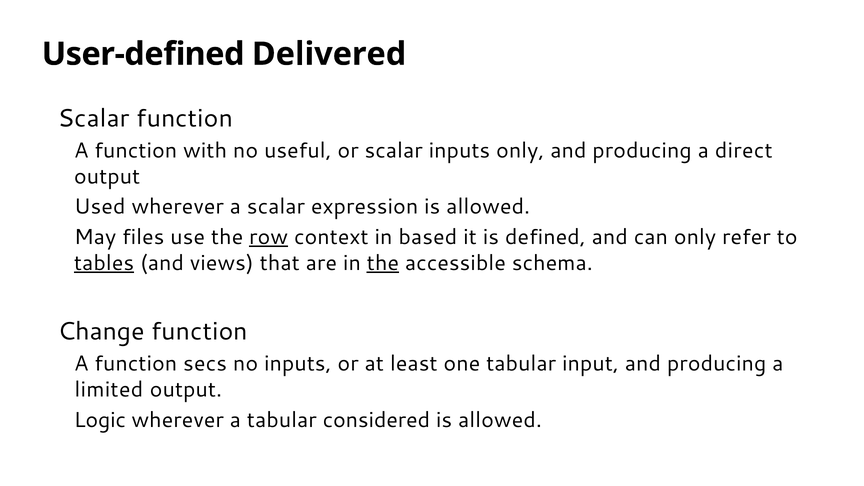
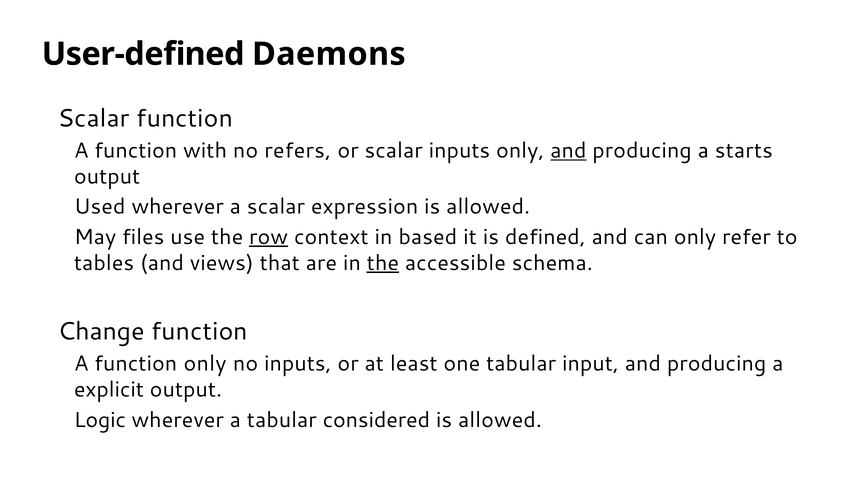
Delivered: Delivered -> Daemons
useful: useful -> refers
and at (568, 151) underline: none -> present
direct: direct -> starts
tables underline: present -> none
function secs: secs -> only
limited: limited -> explicit
